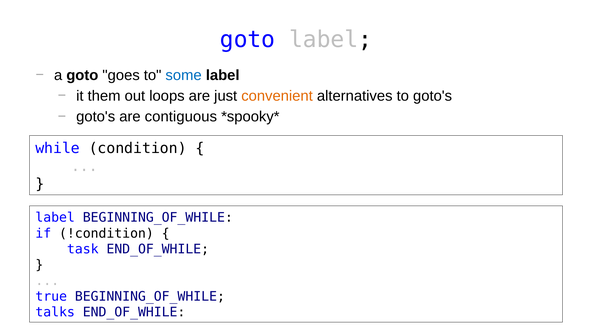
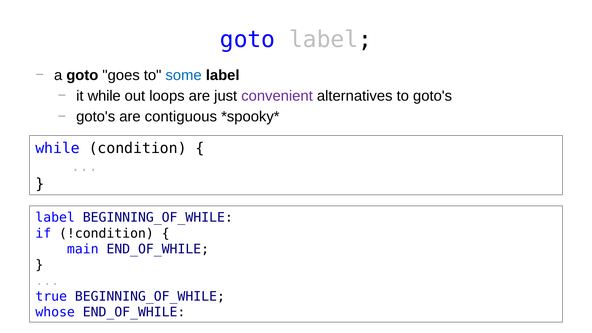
it them: them -> while
convenient colour: orange -> purple
task: task -> main
talks: talks -> whose
